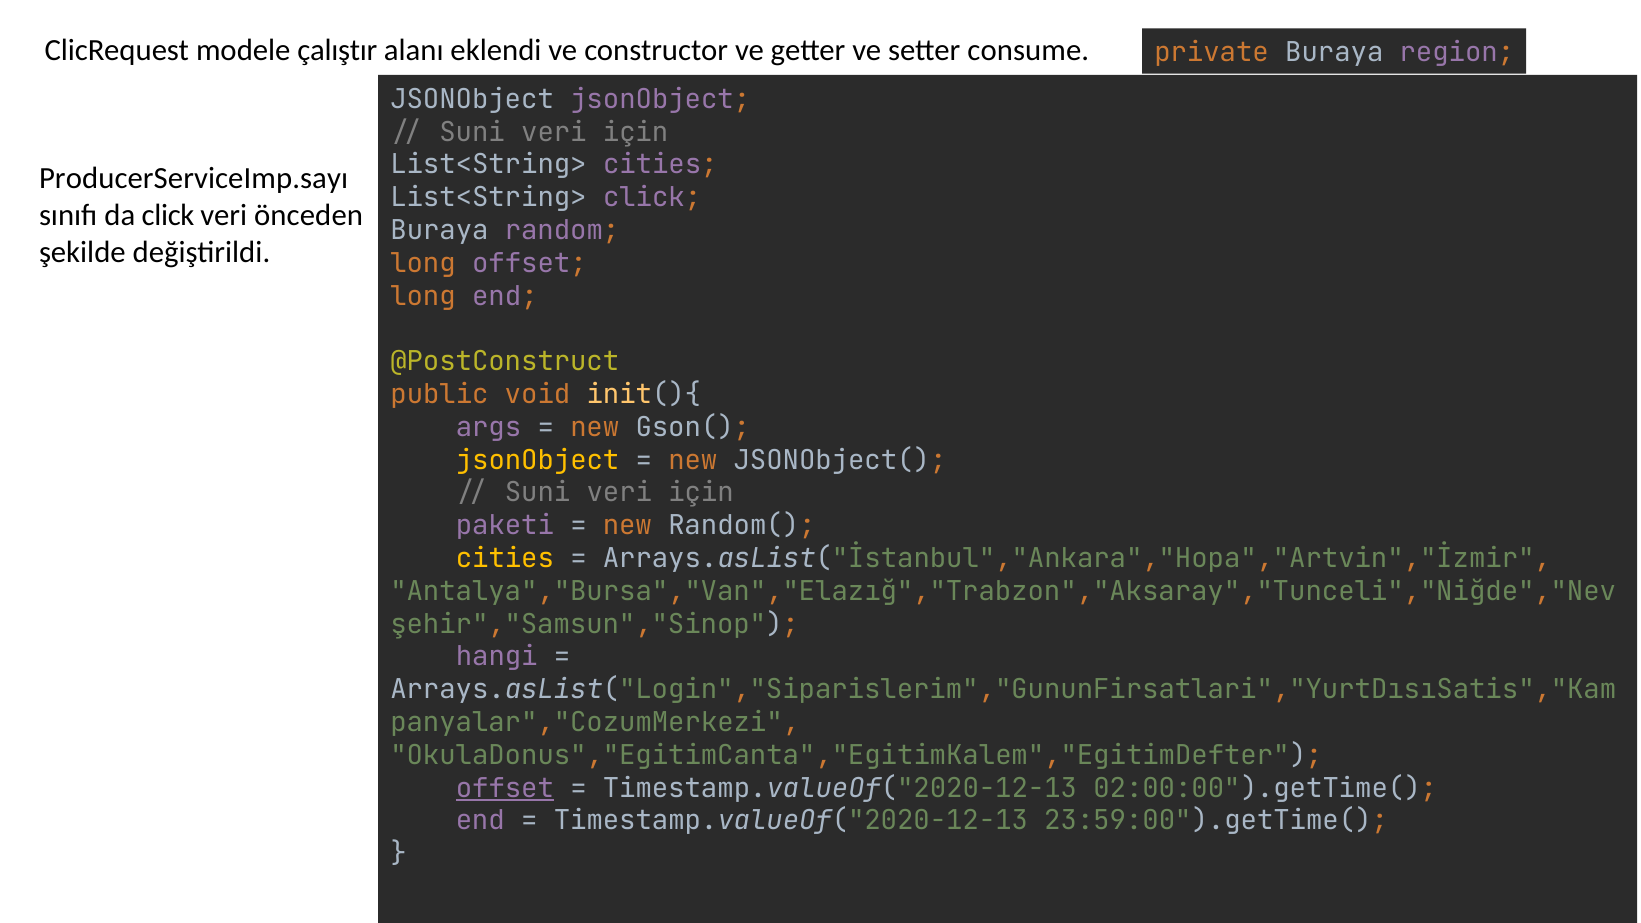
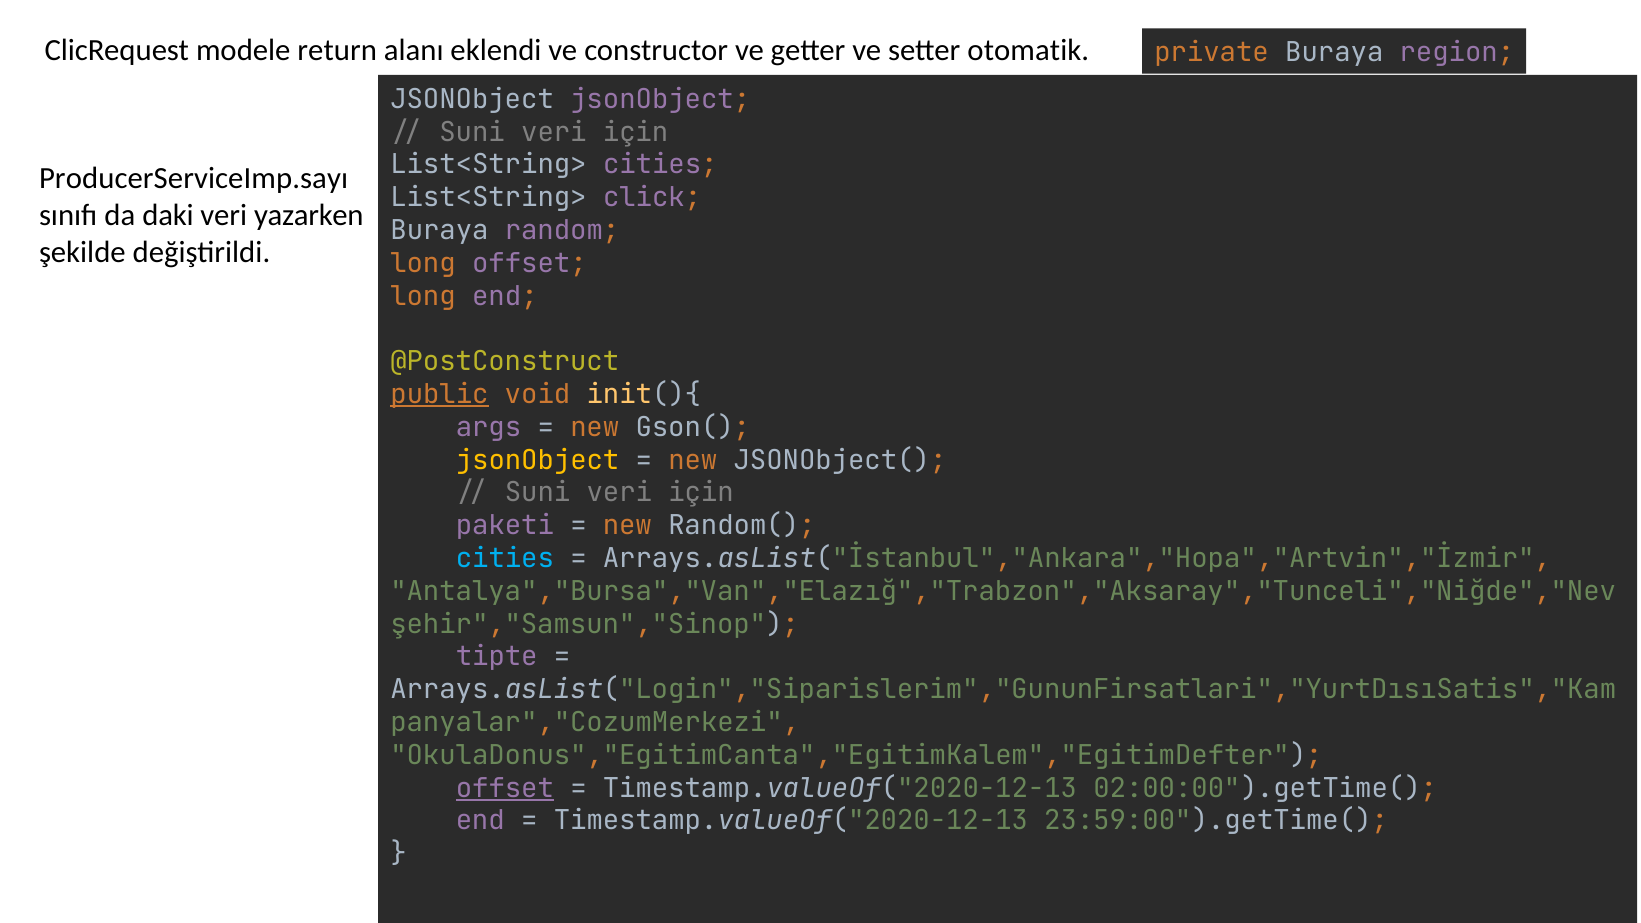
çalıştır: çalıştır -> return
consume: consume -> otomatik
da click: click -> daki
önceden: önceden -> yazarken
public underline: none -> present
cities at (505, 559) colour: yellow -> light blue
hangi: hangi -> tipte
